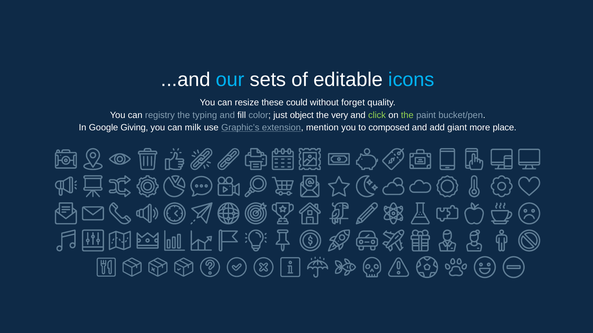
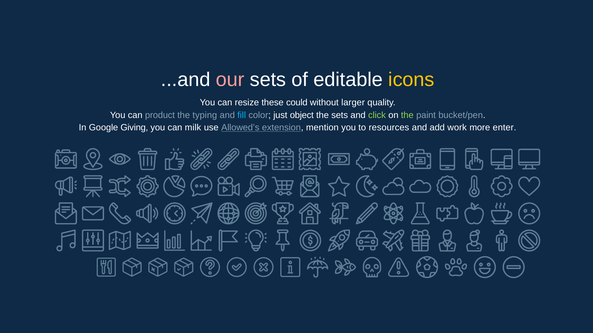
our colour: light blue -> pink
icons colour: light blue -> yellow
forget: forget -> larger
registry: registry -> product
fill colour: white -> light blue
the very: very -> sets
Graphic’s: Graphic’s -> Allowed’s
composed: composed -> resources
giant: giant -> work
place: place -> enter
